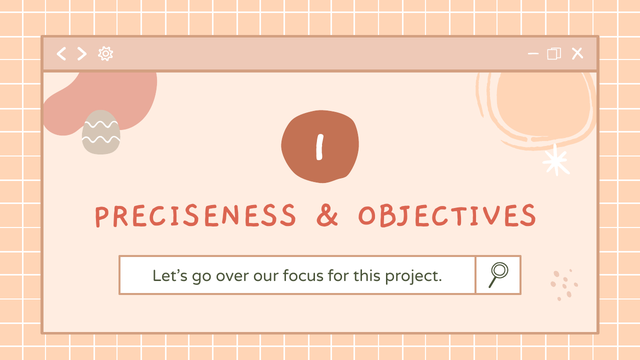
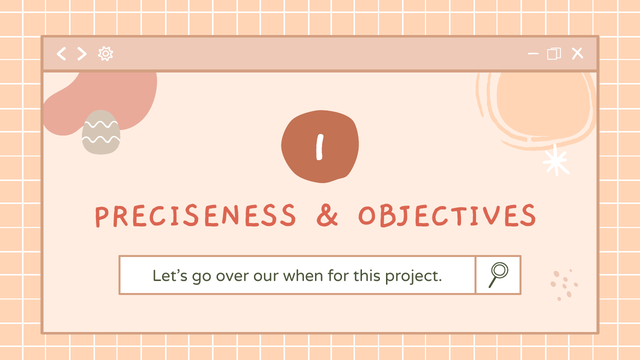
focus: focus -> when
